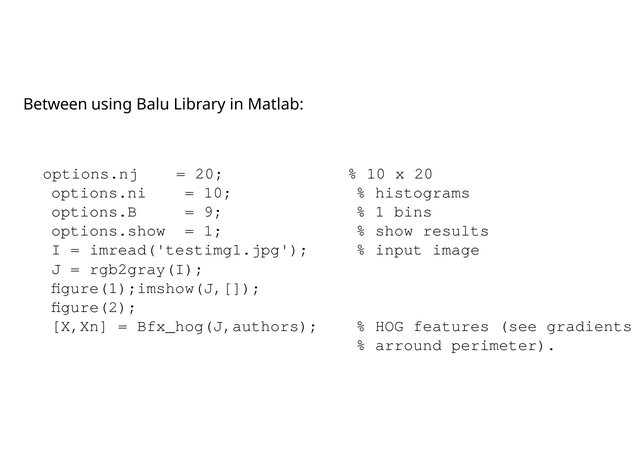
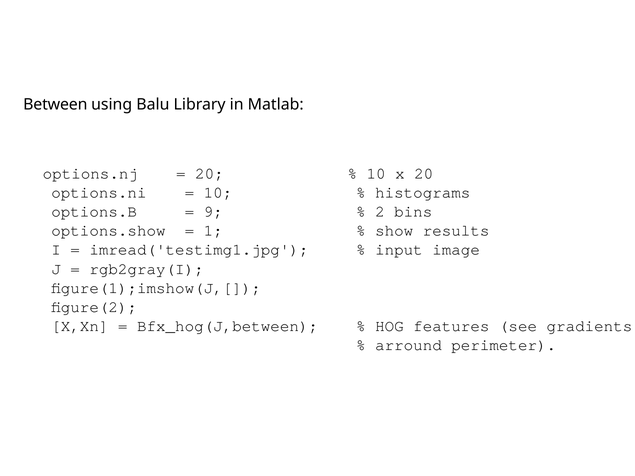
1 at (380, 212): 1 -> 2
Bfx_hog(J,authors: Bfx_hog(J,authors -> Bfx_hog(J,between
